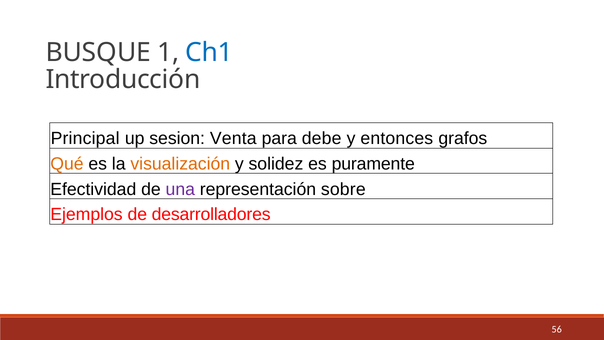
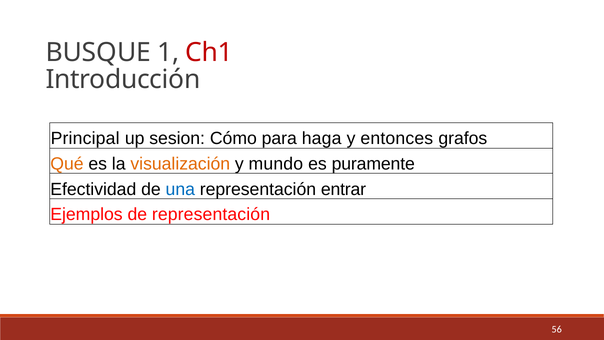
Ch1 colour: blue -> red
Venta: Venta -> Cómo
debe: debe -> haga
solidez: solidez -> mundo
una colour: purple -> blue
sobre: sobre -> entrar
de desarrolladores: desarrolladores -> representación
